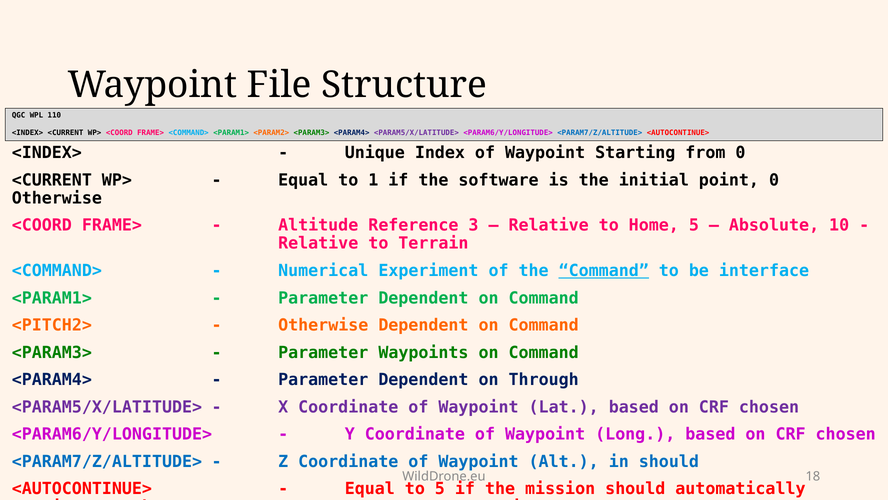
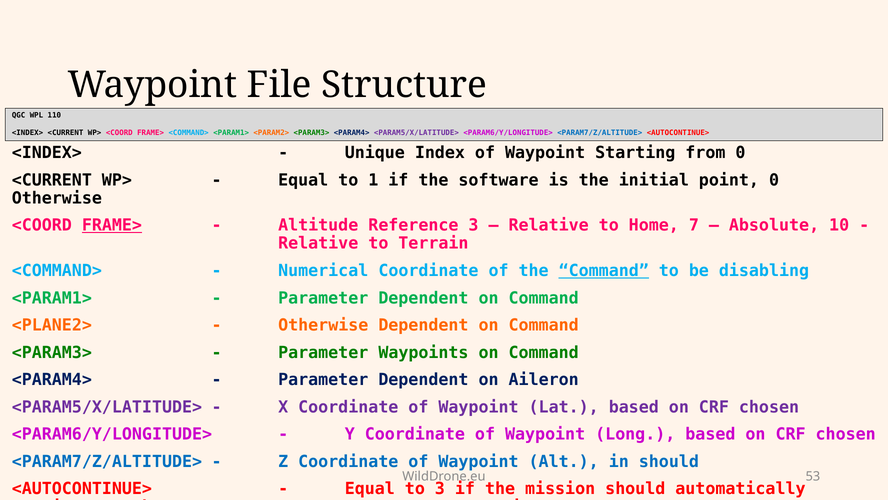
FRAME> at (112, 225) underline: none -> present
Home 5: 5 -> 7
Numerical Experiment: Experiment -> Coordinate
interface: interface -> disabling
<PITCH2>: <PITCH2> -> <PLANE2>
Through: Through -> Aileron
18: 18 -> 53
to 5: 5 -> 3
